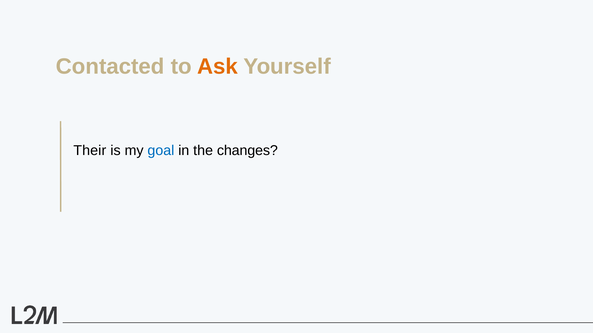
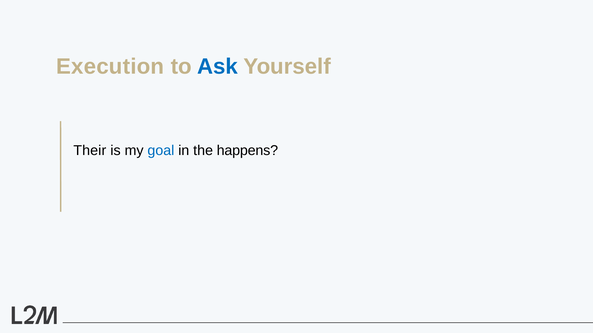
Contacted: Contacted -> Execution
Ask colour: orange -> blue
changes: changes -> happens
